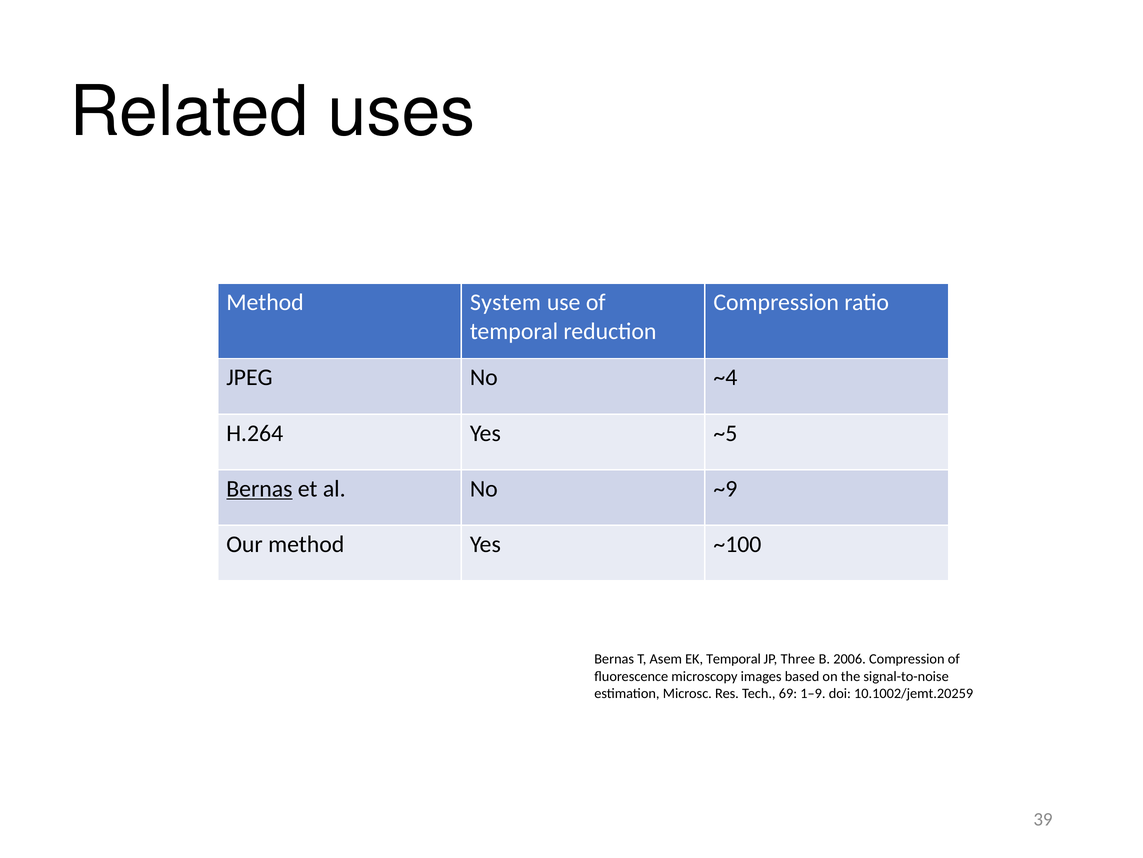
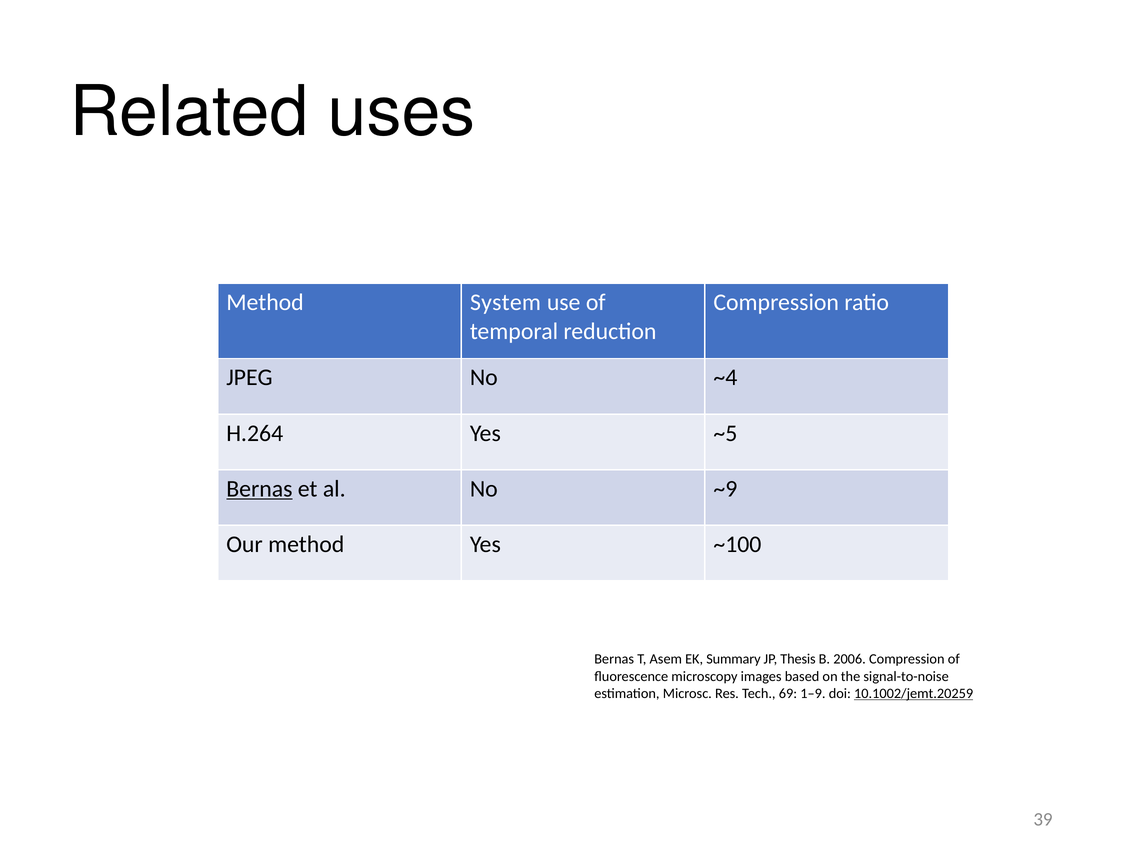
EK Temporal: Temporal -> Summary
Three: Three -> Thesis
10.1002/jemt.20259 underline: none -> present
